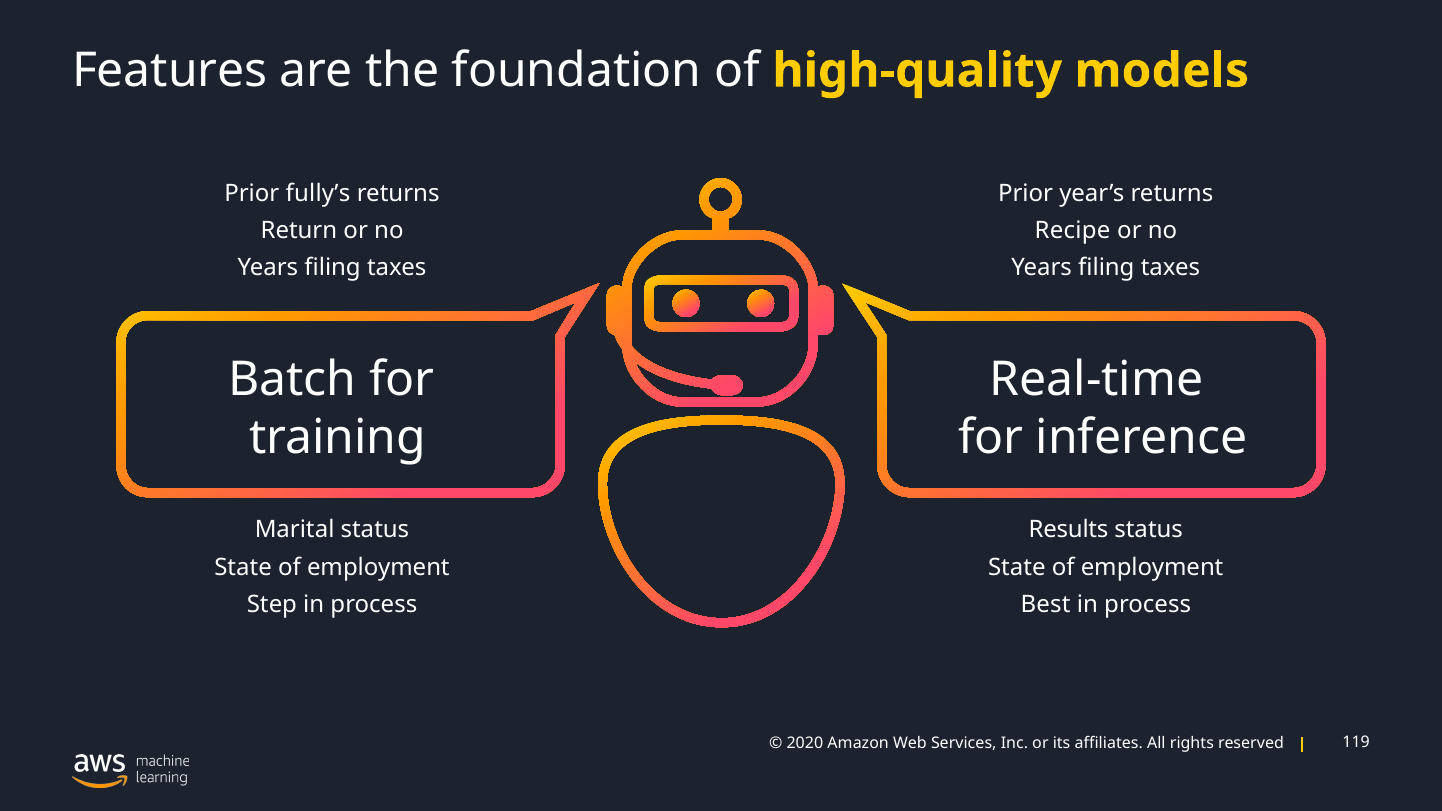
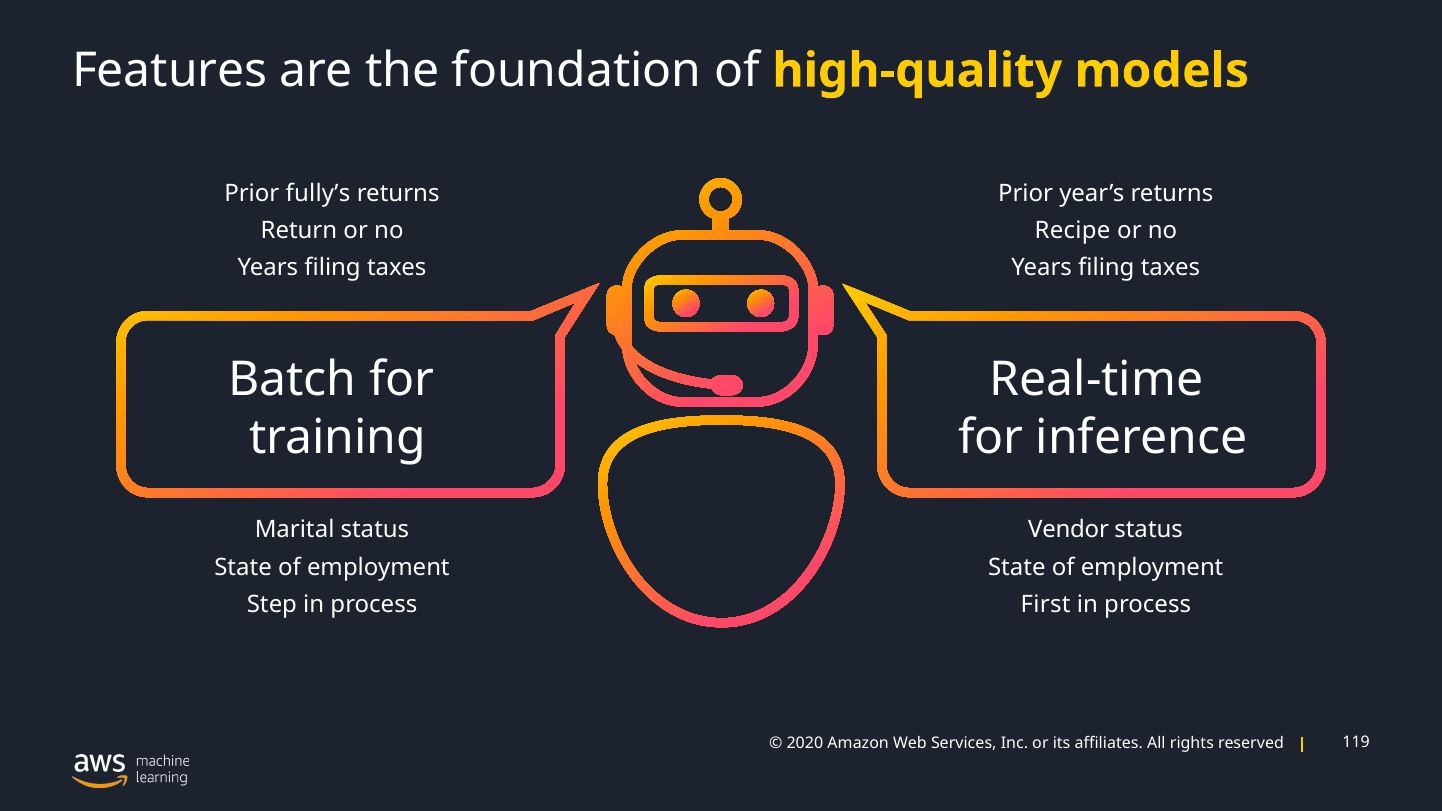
Results: Results -> Vendor
Best: Best -> First
